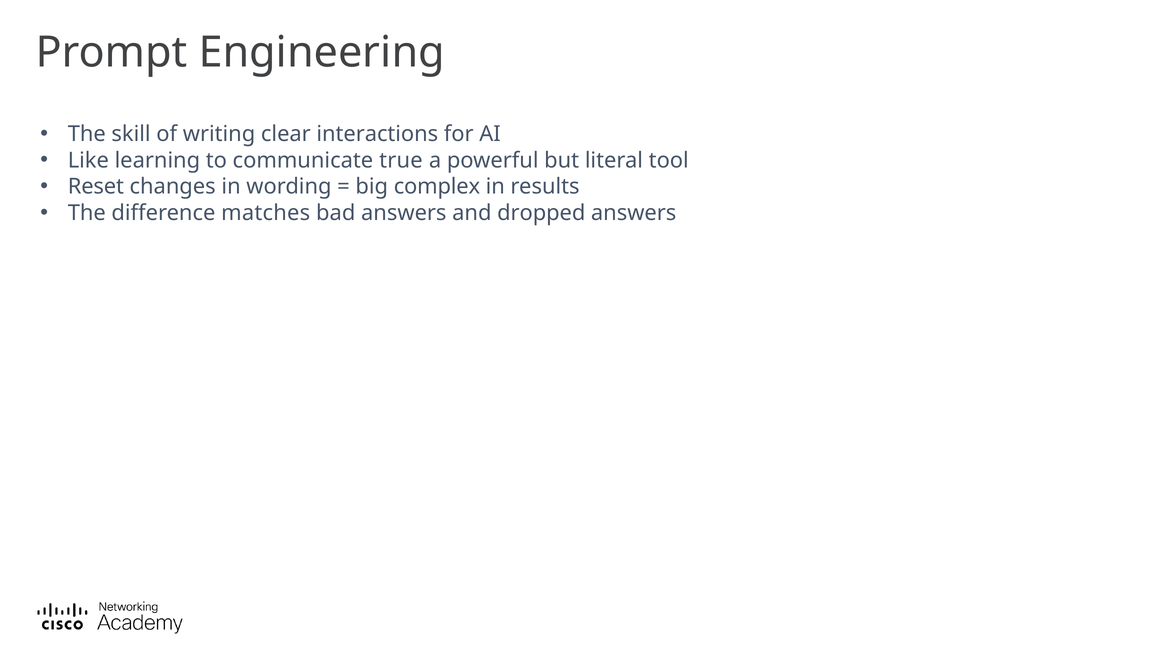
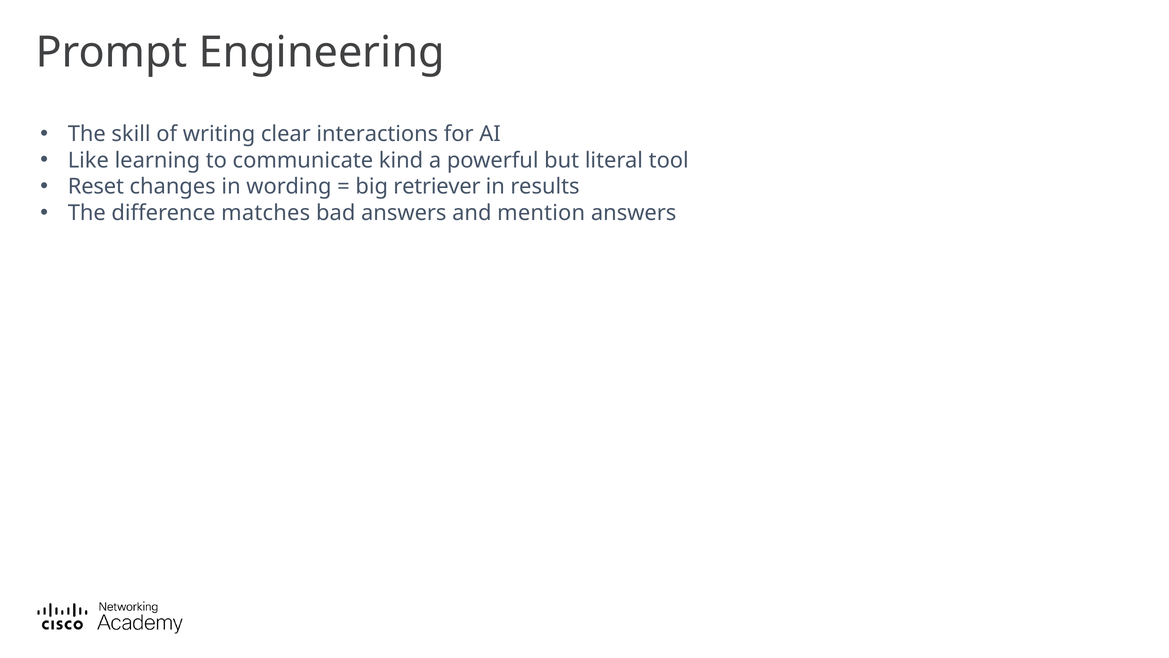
true: true -> kind
complex: complex -> retriever
dropped: dropped -> mention
